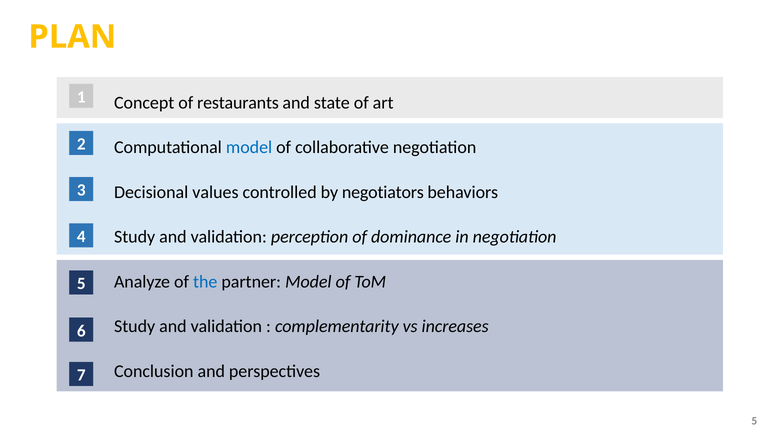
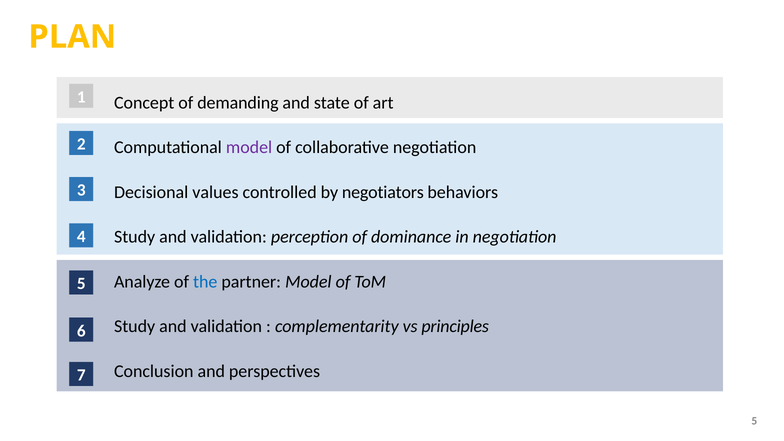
restaurants: restaurants -> demanding
model at (249, 147) colour: blue -> purple
increases: increases -> principles
